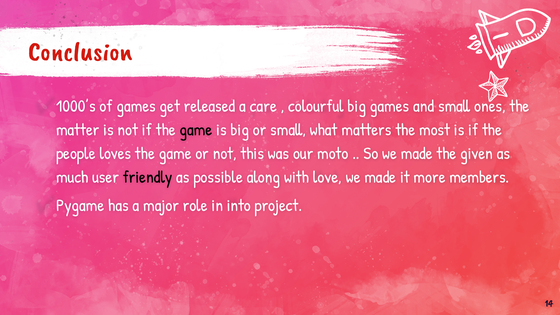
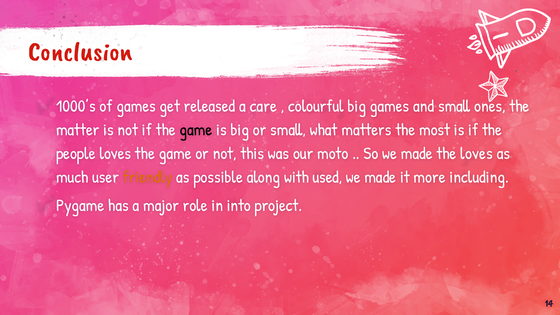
the given: given -> loves
friendly colour: black -> orange
love: love -> used
members: members -> including
